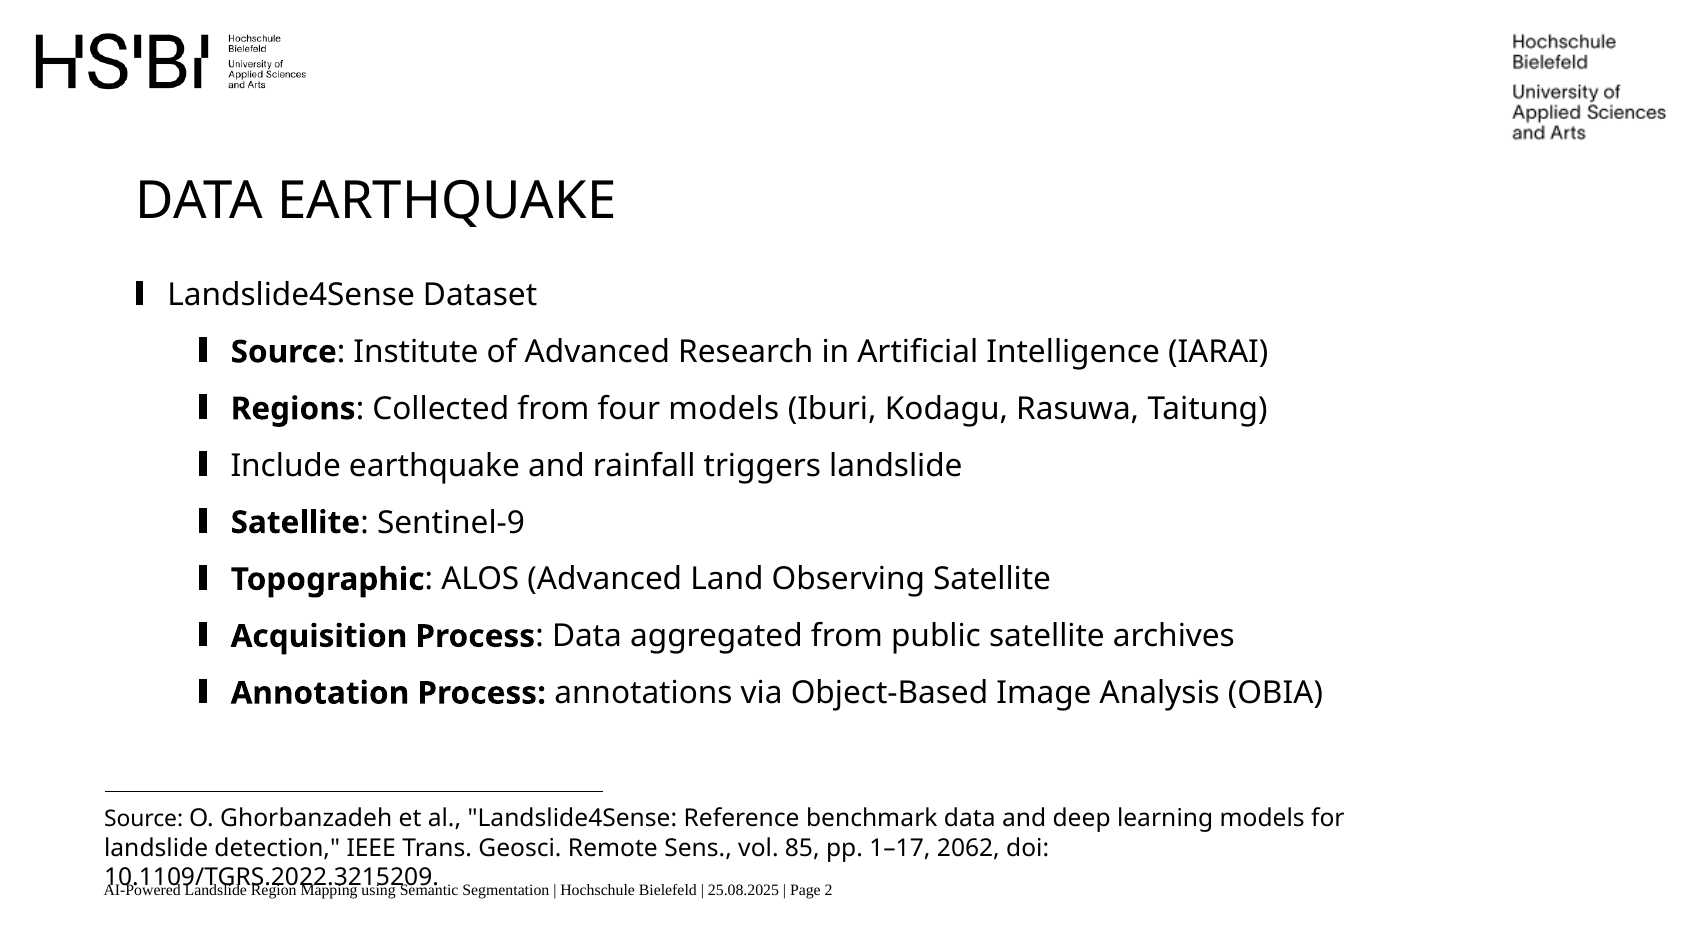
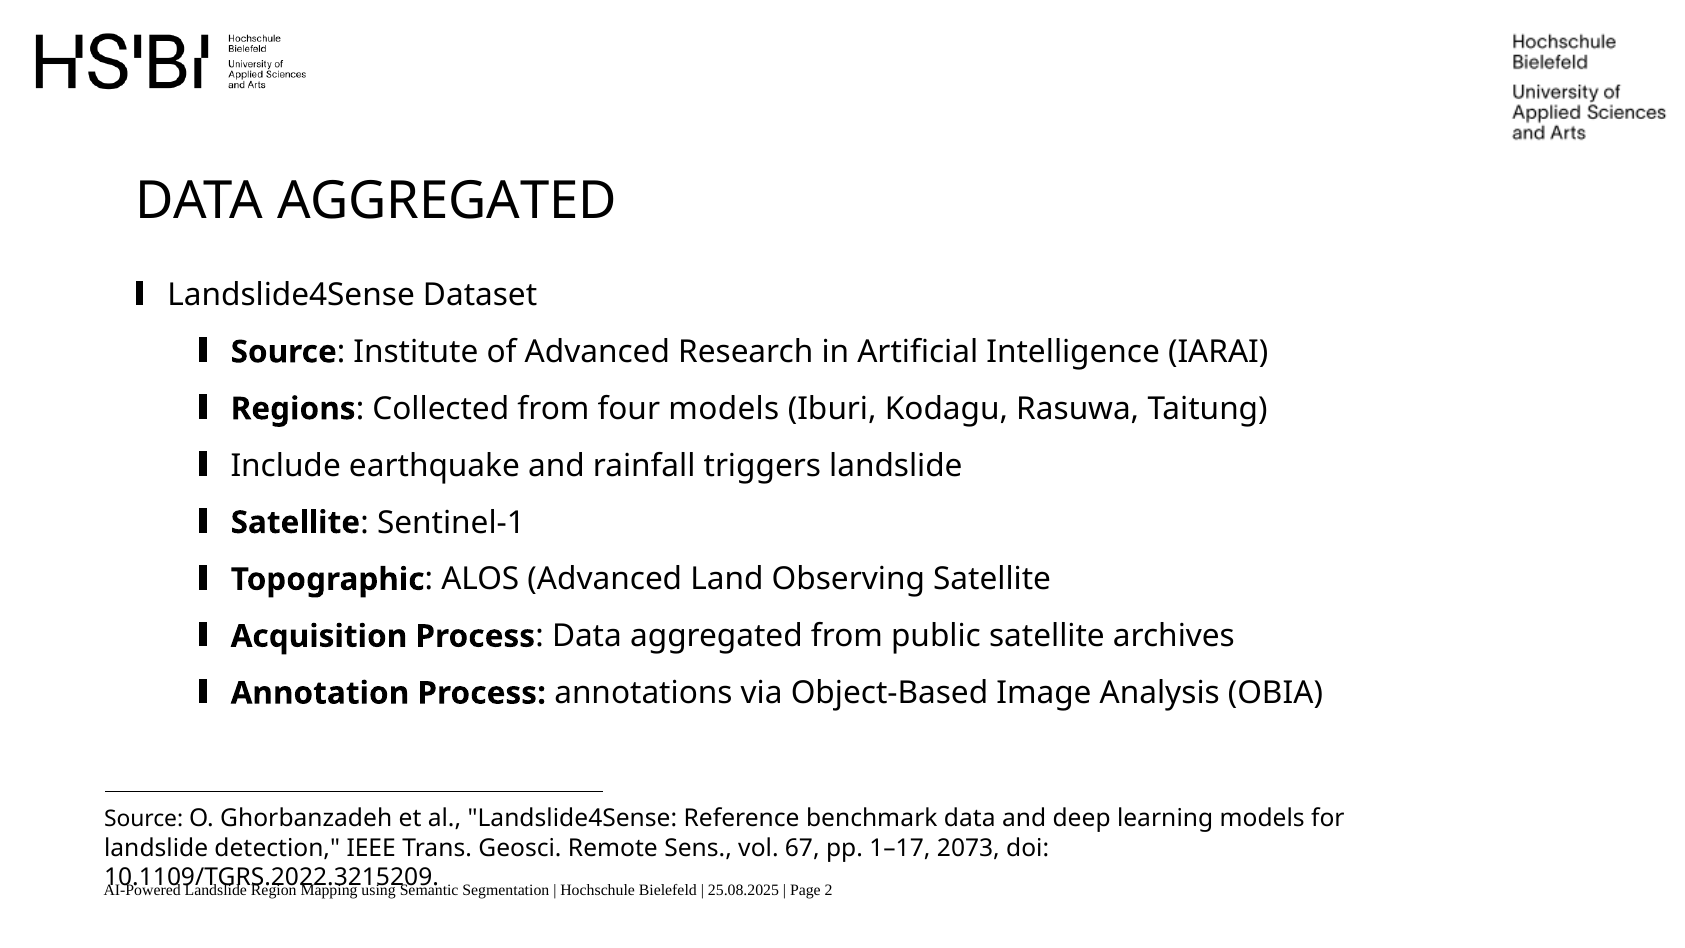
EARTHQUAKE at (447, 201): EARTHQUAKE -> AGGREGATED
Sentinel-9: Sentinel-9 -> Sentinel-1
85: 85 -> 67
2062: 2062 -> 2073
